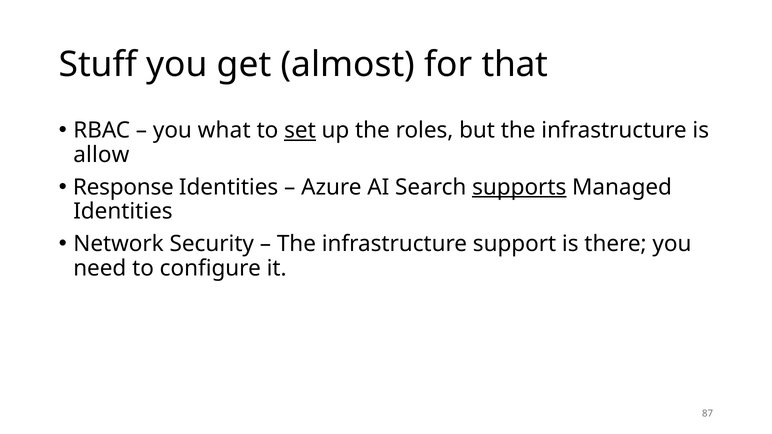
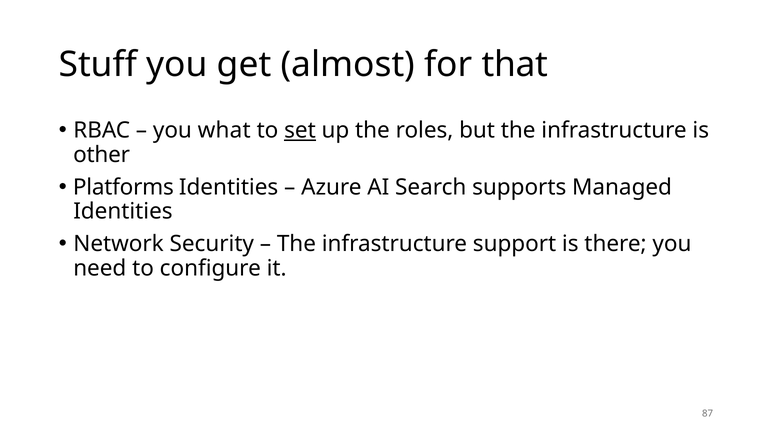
allow: allow -> other
Response: Response -> Platforms
supports underline: present -> none
